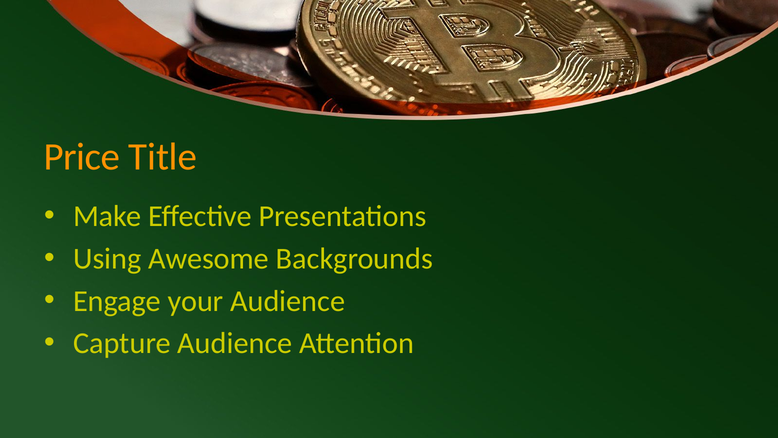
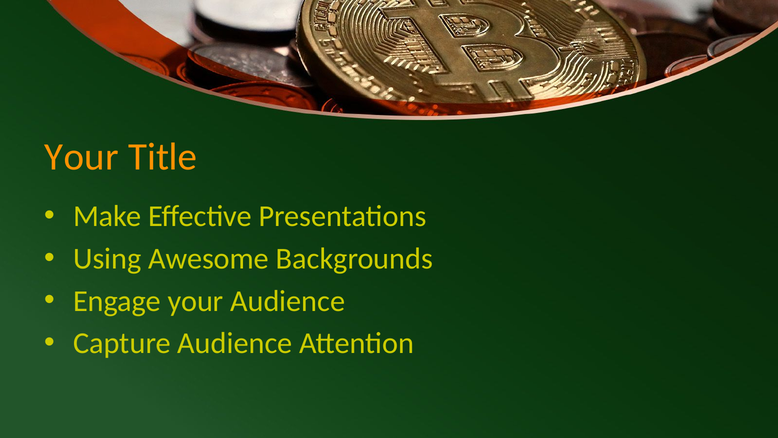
Price at (82, 157): Price -> Your
